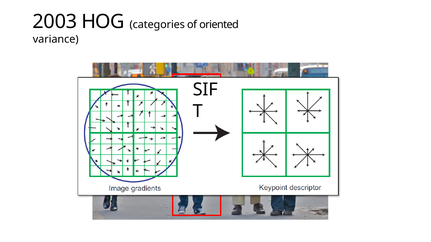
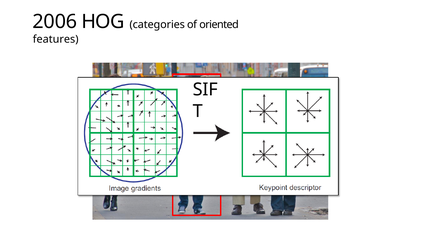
2003: 2003 -> 2006
variance: variance -> features
